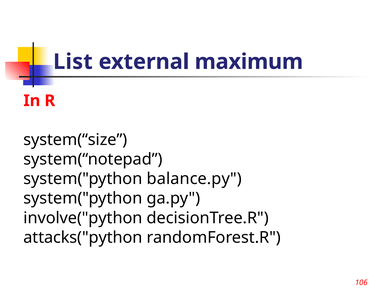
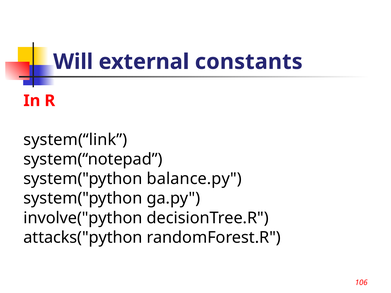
List: List -> Will
maximum: maximum -> constants
system(“size: system(“size -> system(“link
